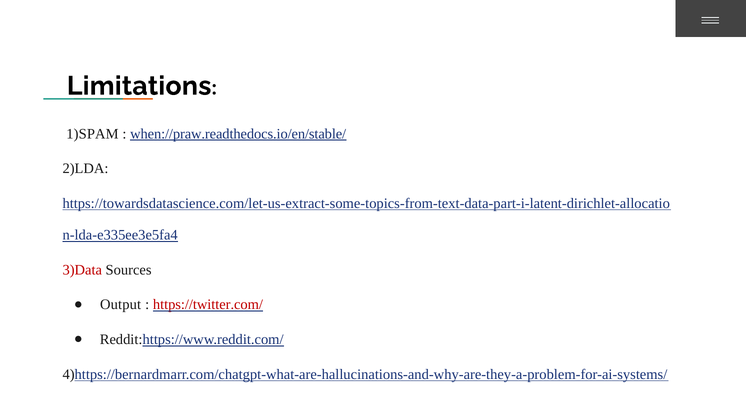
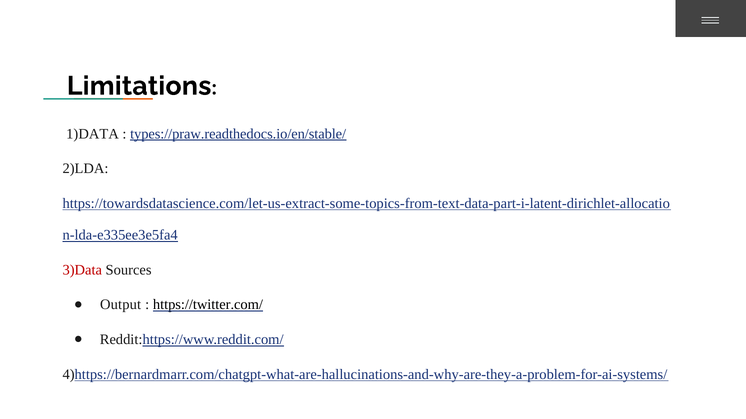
1)SPAM: 1)SPAM -> 1)DATA
when://praw.readthedocs.io/en/stable/: when://praw.readthedocs.io/en/stable/ -> types://praw.readthedocs.io/en/stable/
https://twitter.com/ colour: red -> black
